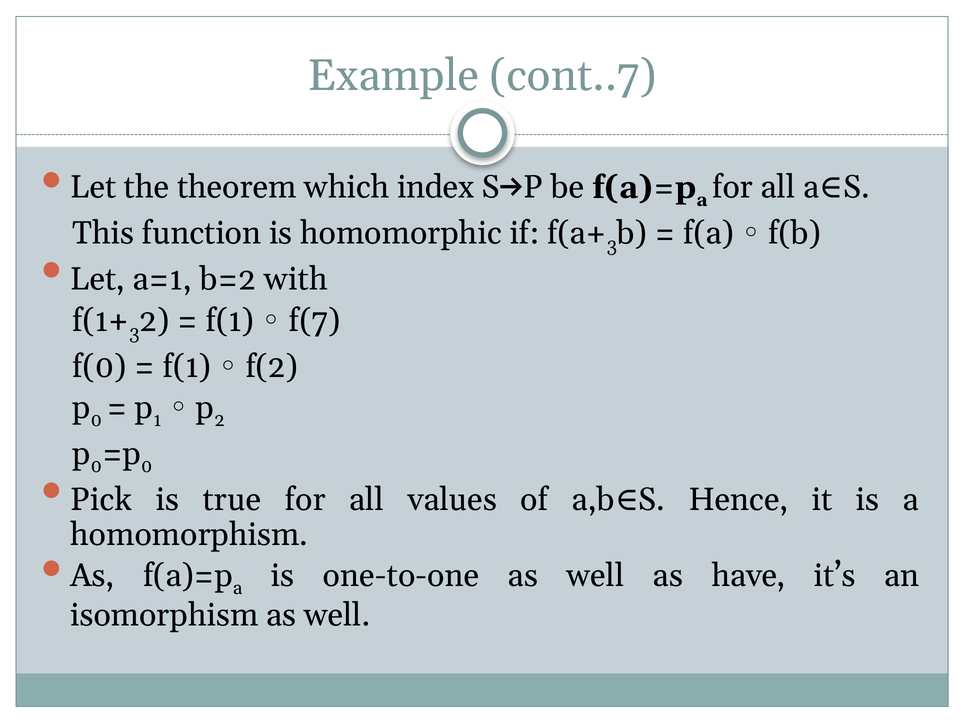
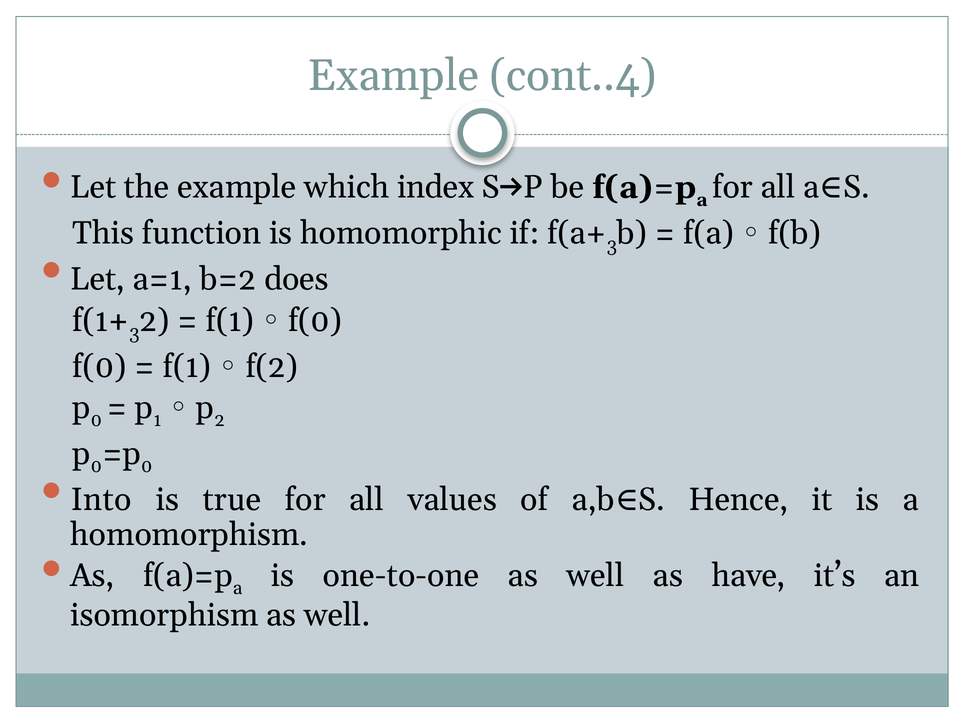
cont..7: cont..7 -> cont..4
the theorem: theorem -> example
with: with -> does
f(1 f(7: f(7 -> f(0
Pick: Pick -> Into
